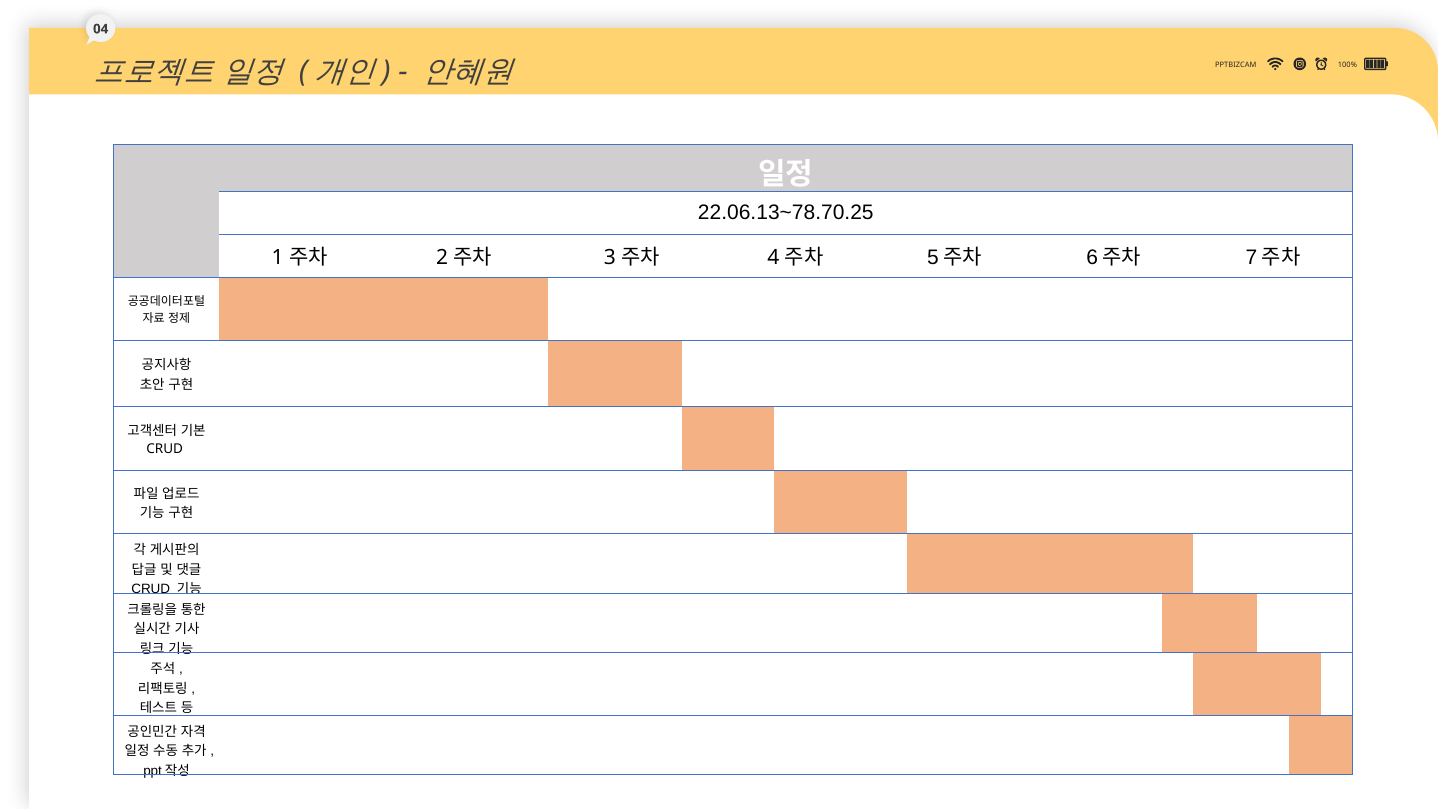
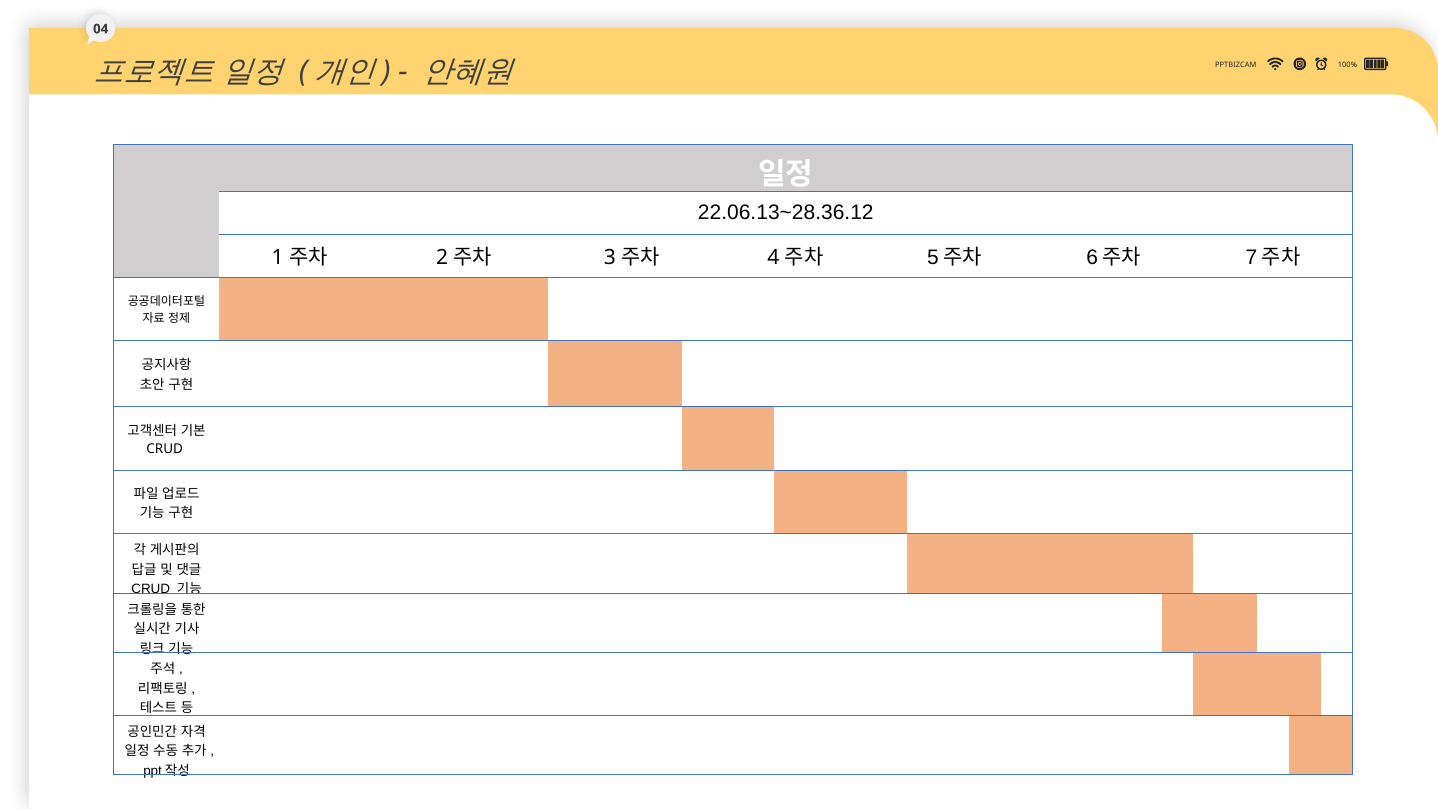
22.06.13~78.70.25: 22.06.13~78.70.25 -> 22.06.13~28.36.12
